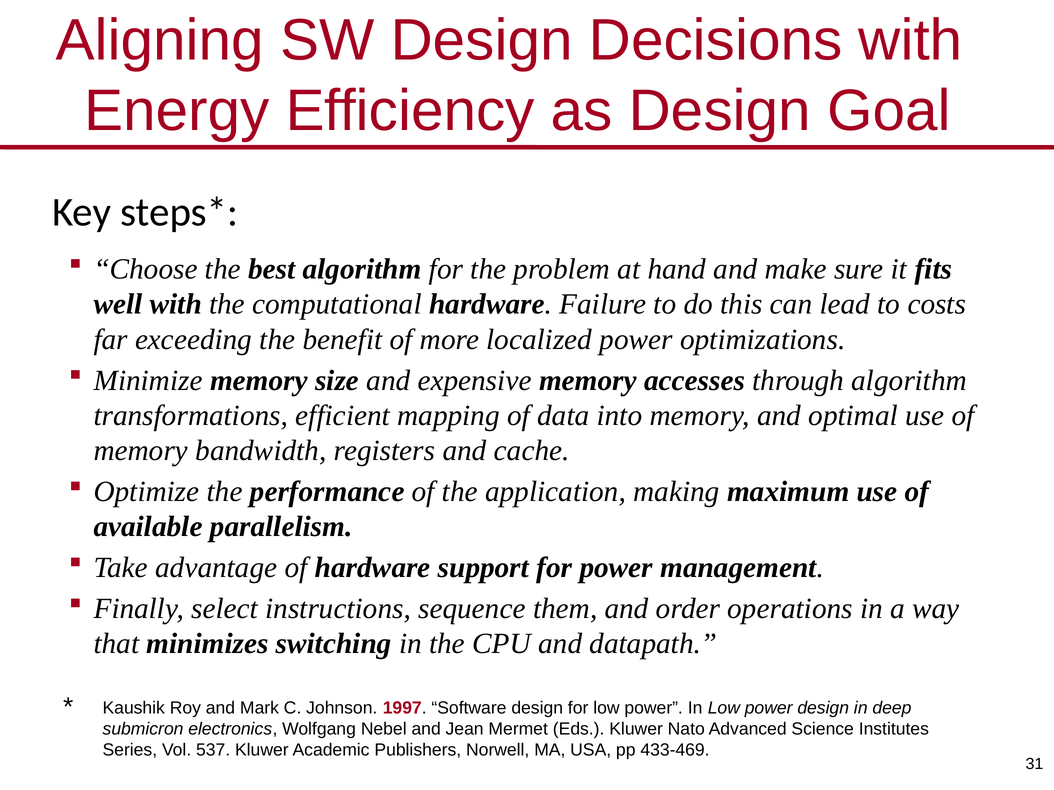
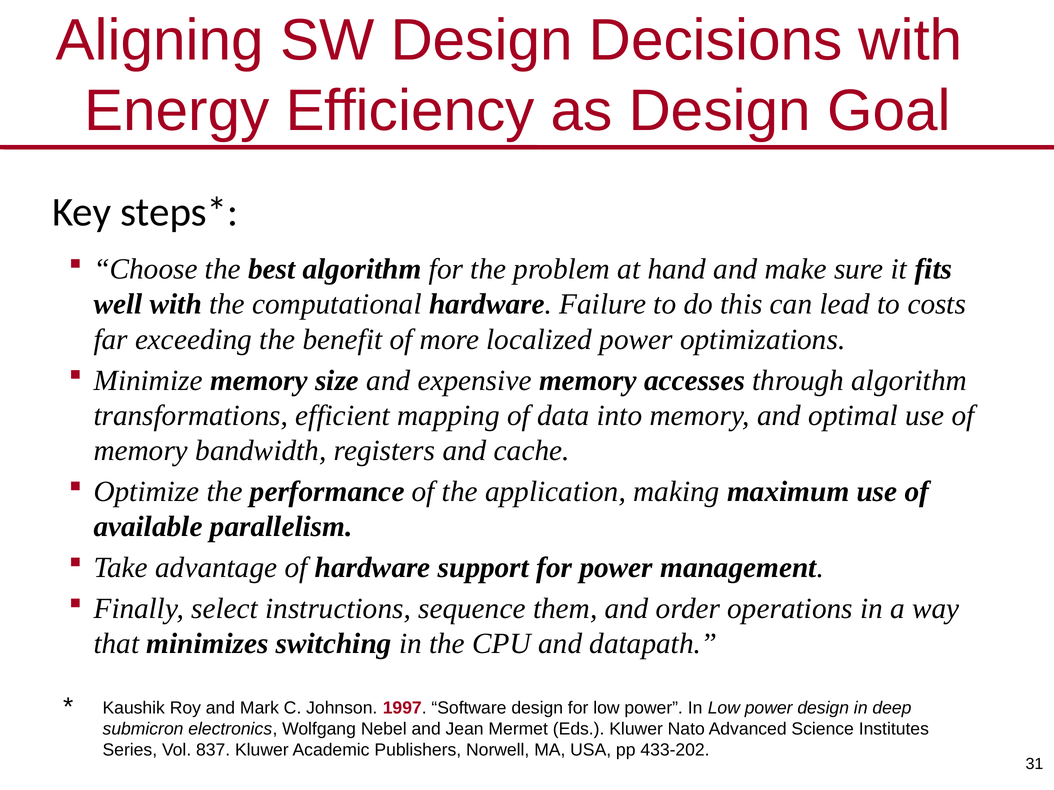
537: 537 -> 837
433-469: 433-469 -> 433-202
